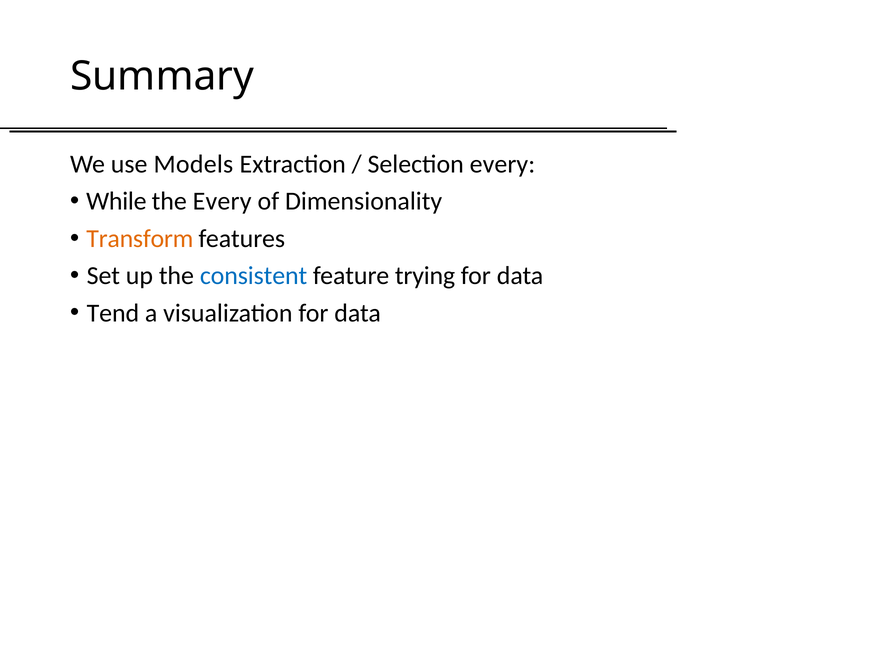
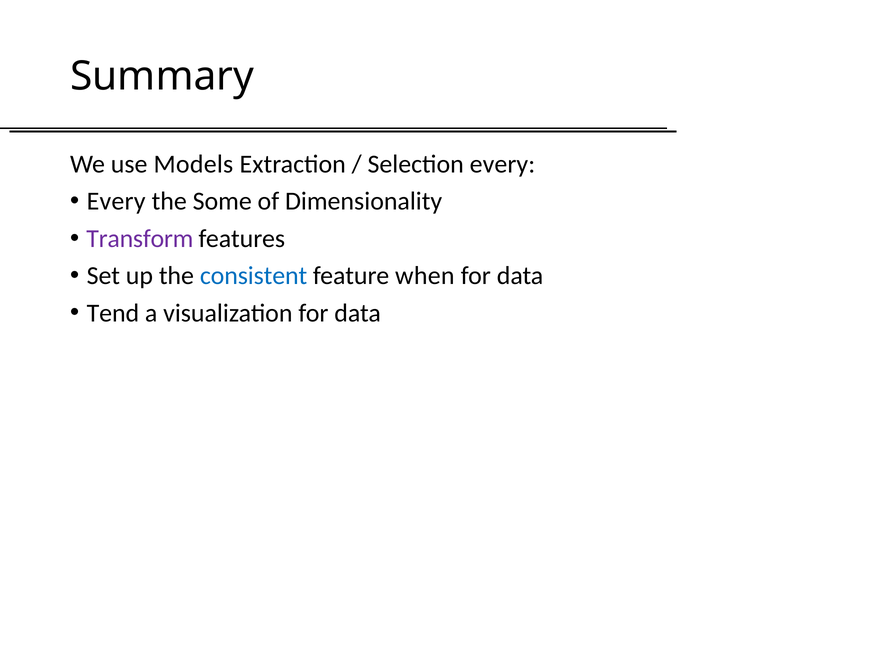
While at (116, 202): While -> Every
the Every: Every -> Some
Transform colour: orange -> purple
trying: trying -> when
